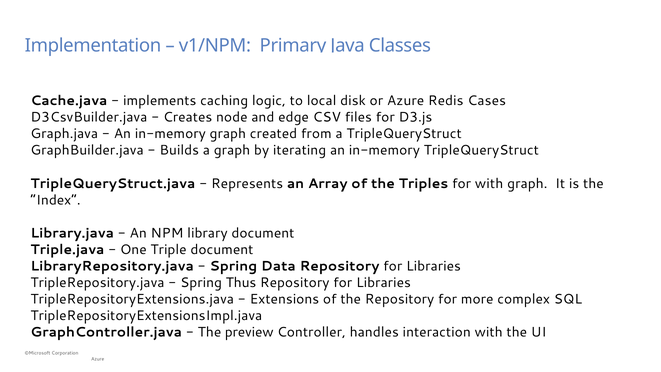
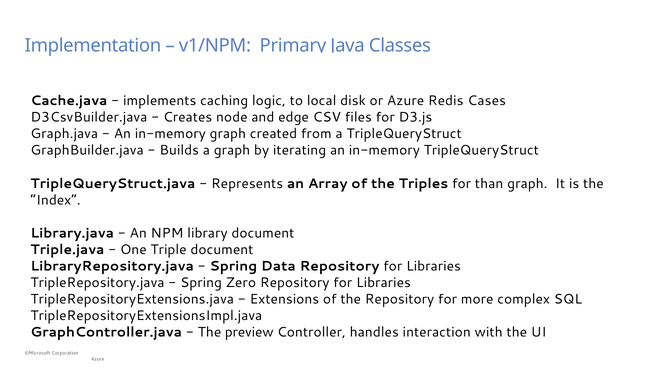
for with: with -> than
Thus: Thus -> Zero
